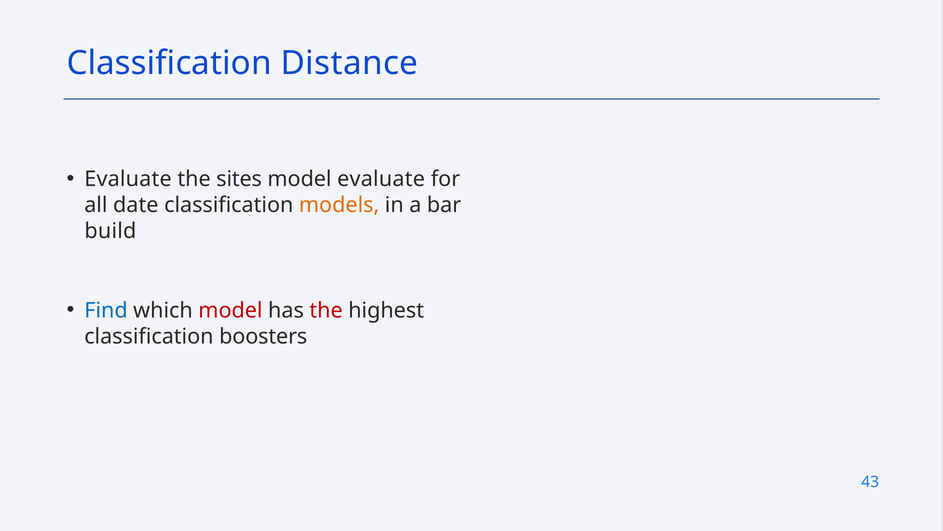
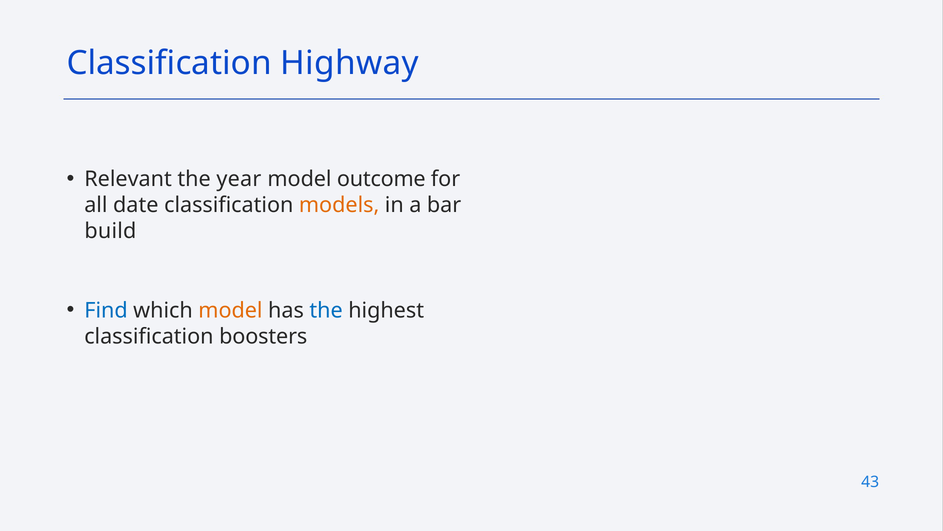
Distance: Distance -> Highway
Evaluate at (128, 179): Evaluate -> Relevant
sites: sites -> year
model evaluate: evaluate -> outcome
model at (230, 310) colour: red -> orange
the at (326, 310) colour: red -> blue
